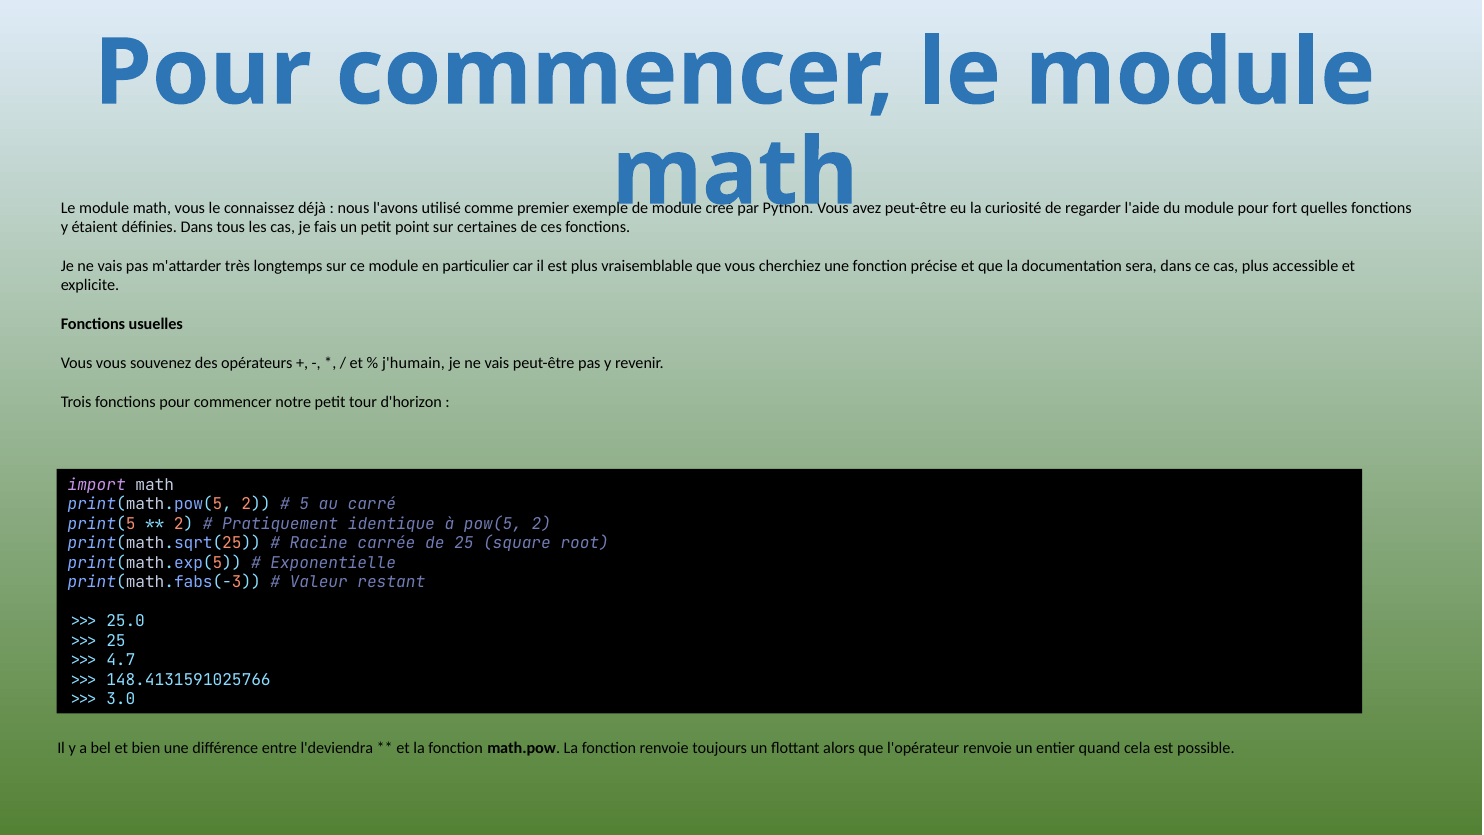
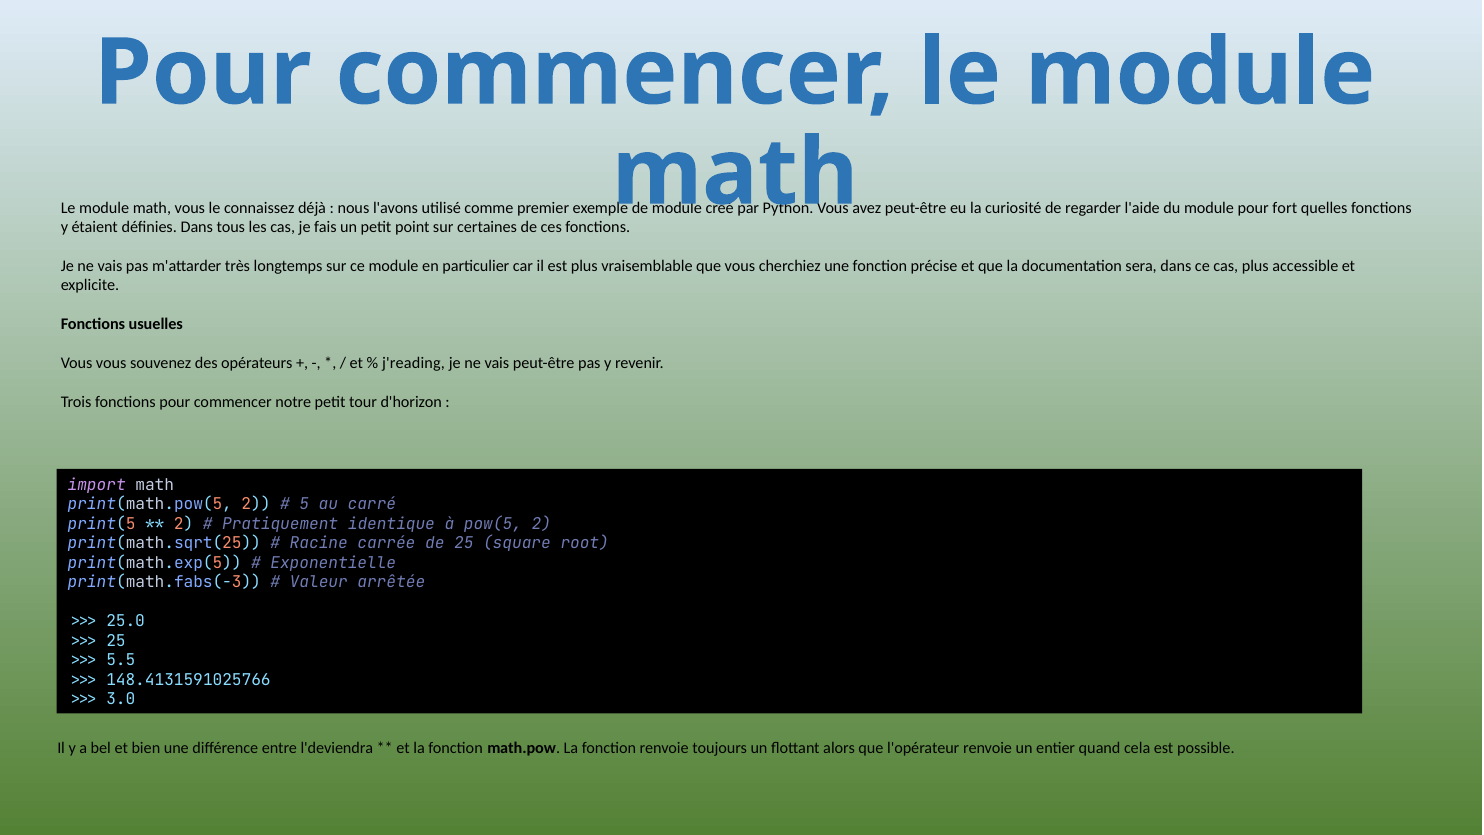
j'humain: j'humain -> j'reading
restant: restant -> arrêtée
4.7: 4.7 -> 5.5
